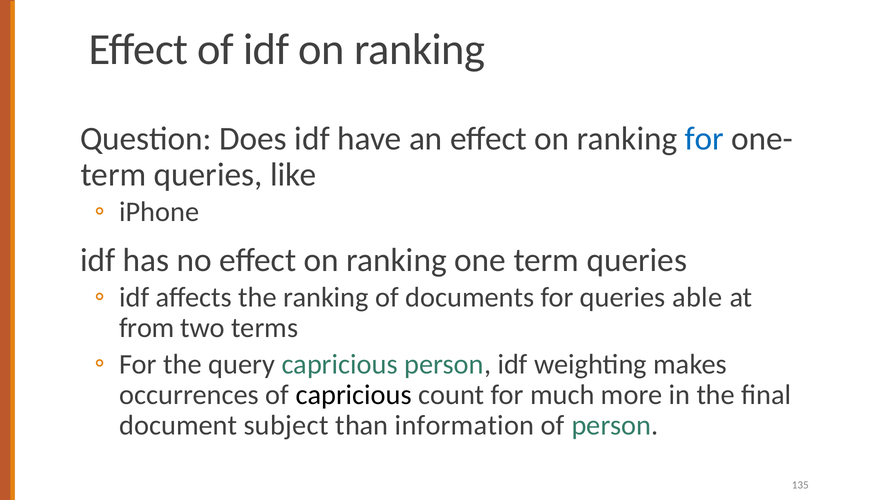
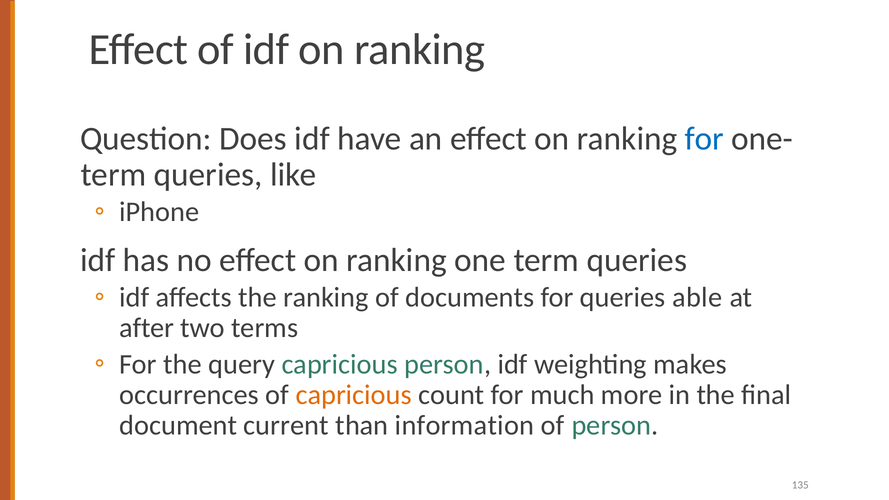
from: from -> after
capricious at (354, 395) colour: black -> orange
subject: subject -> current
